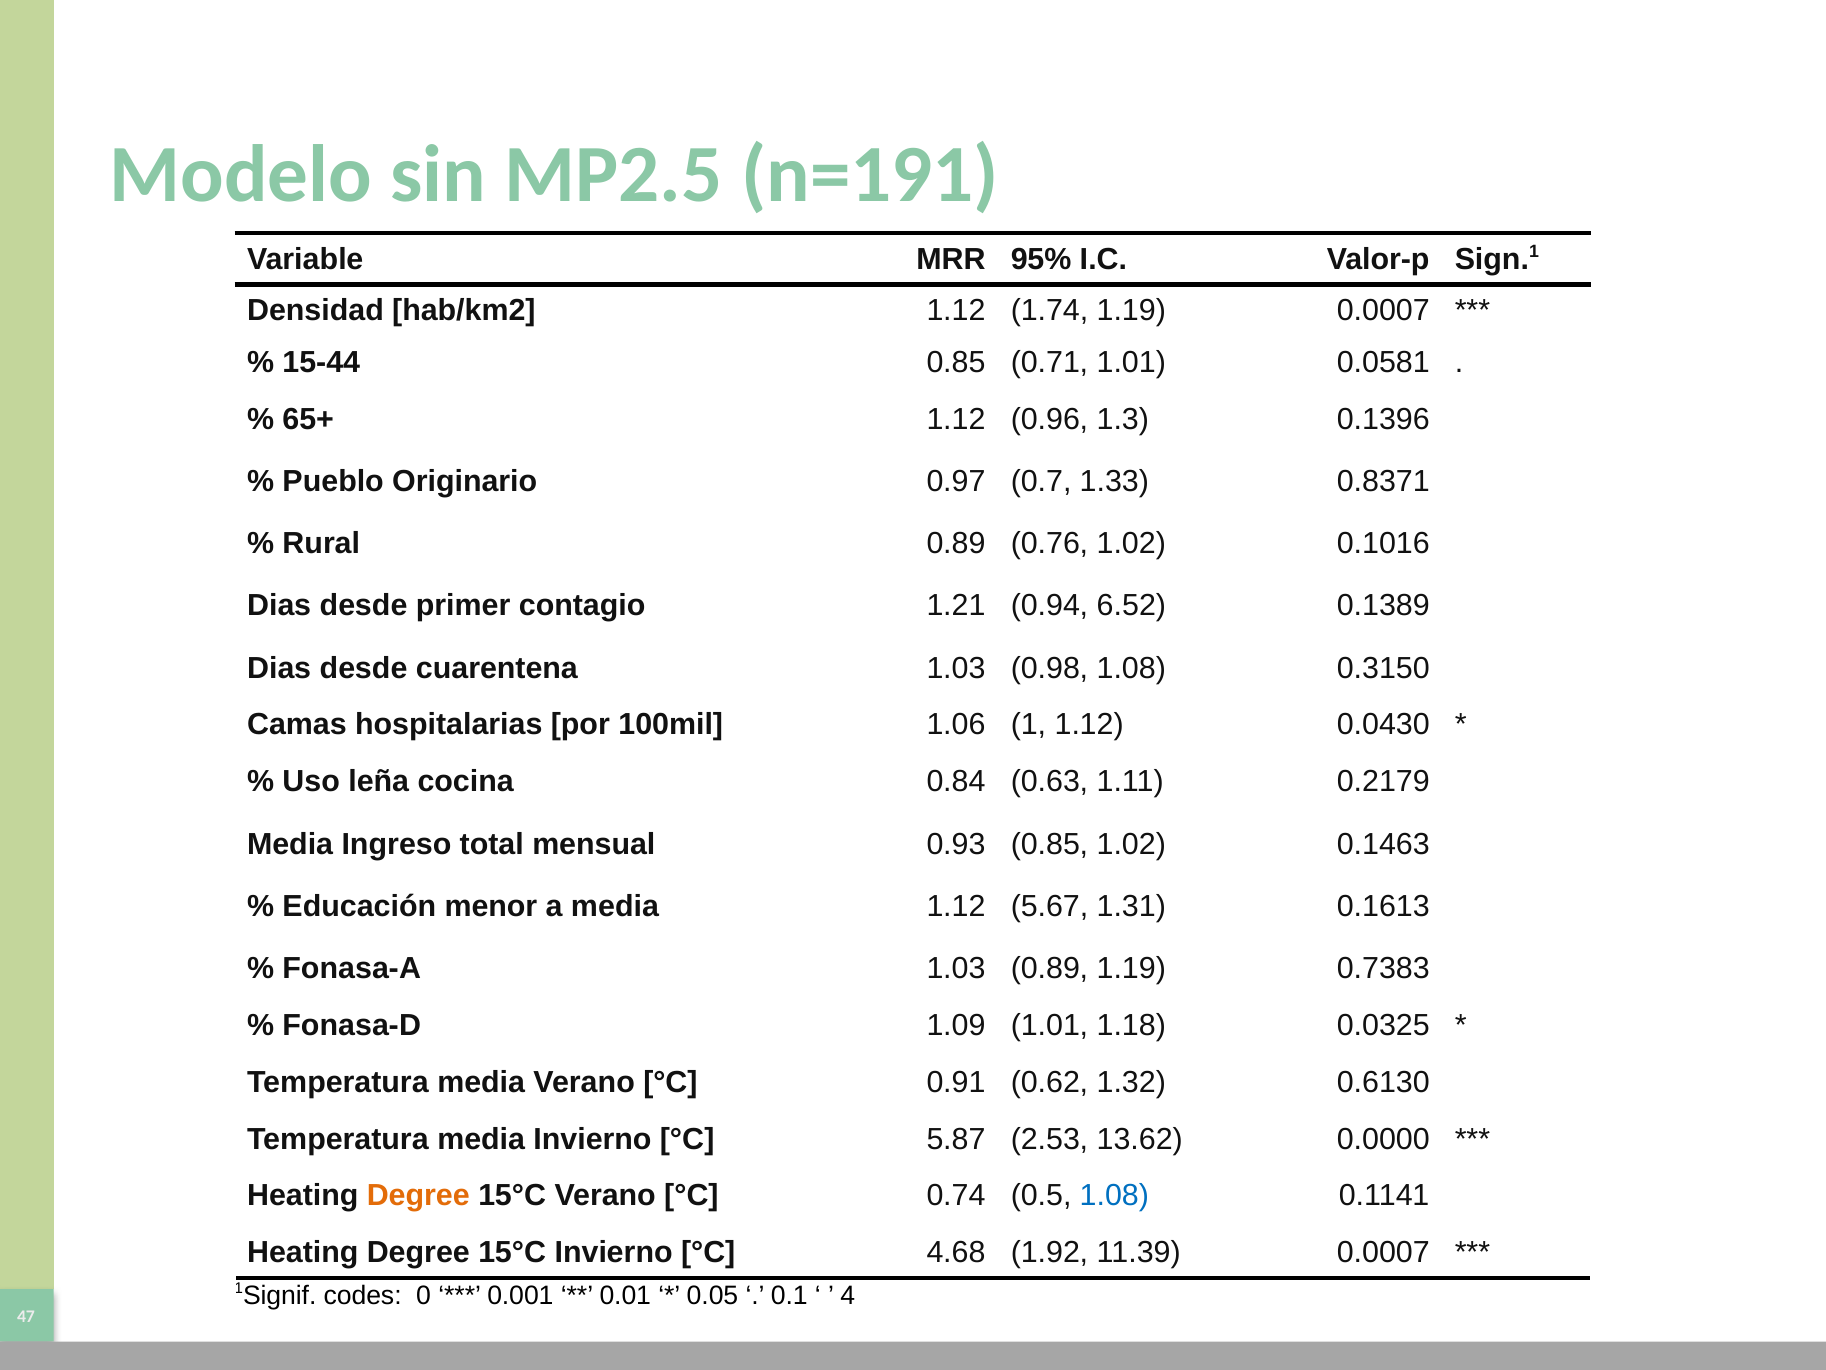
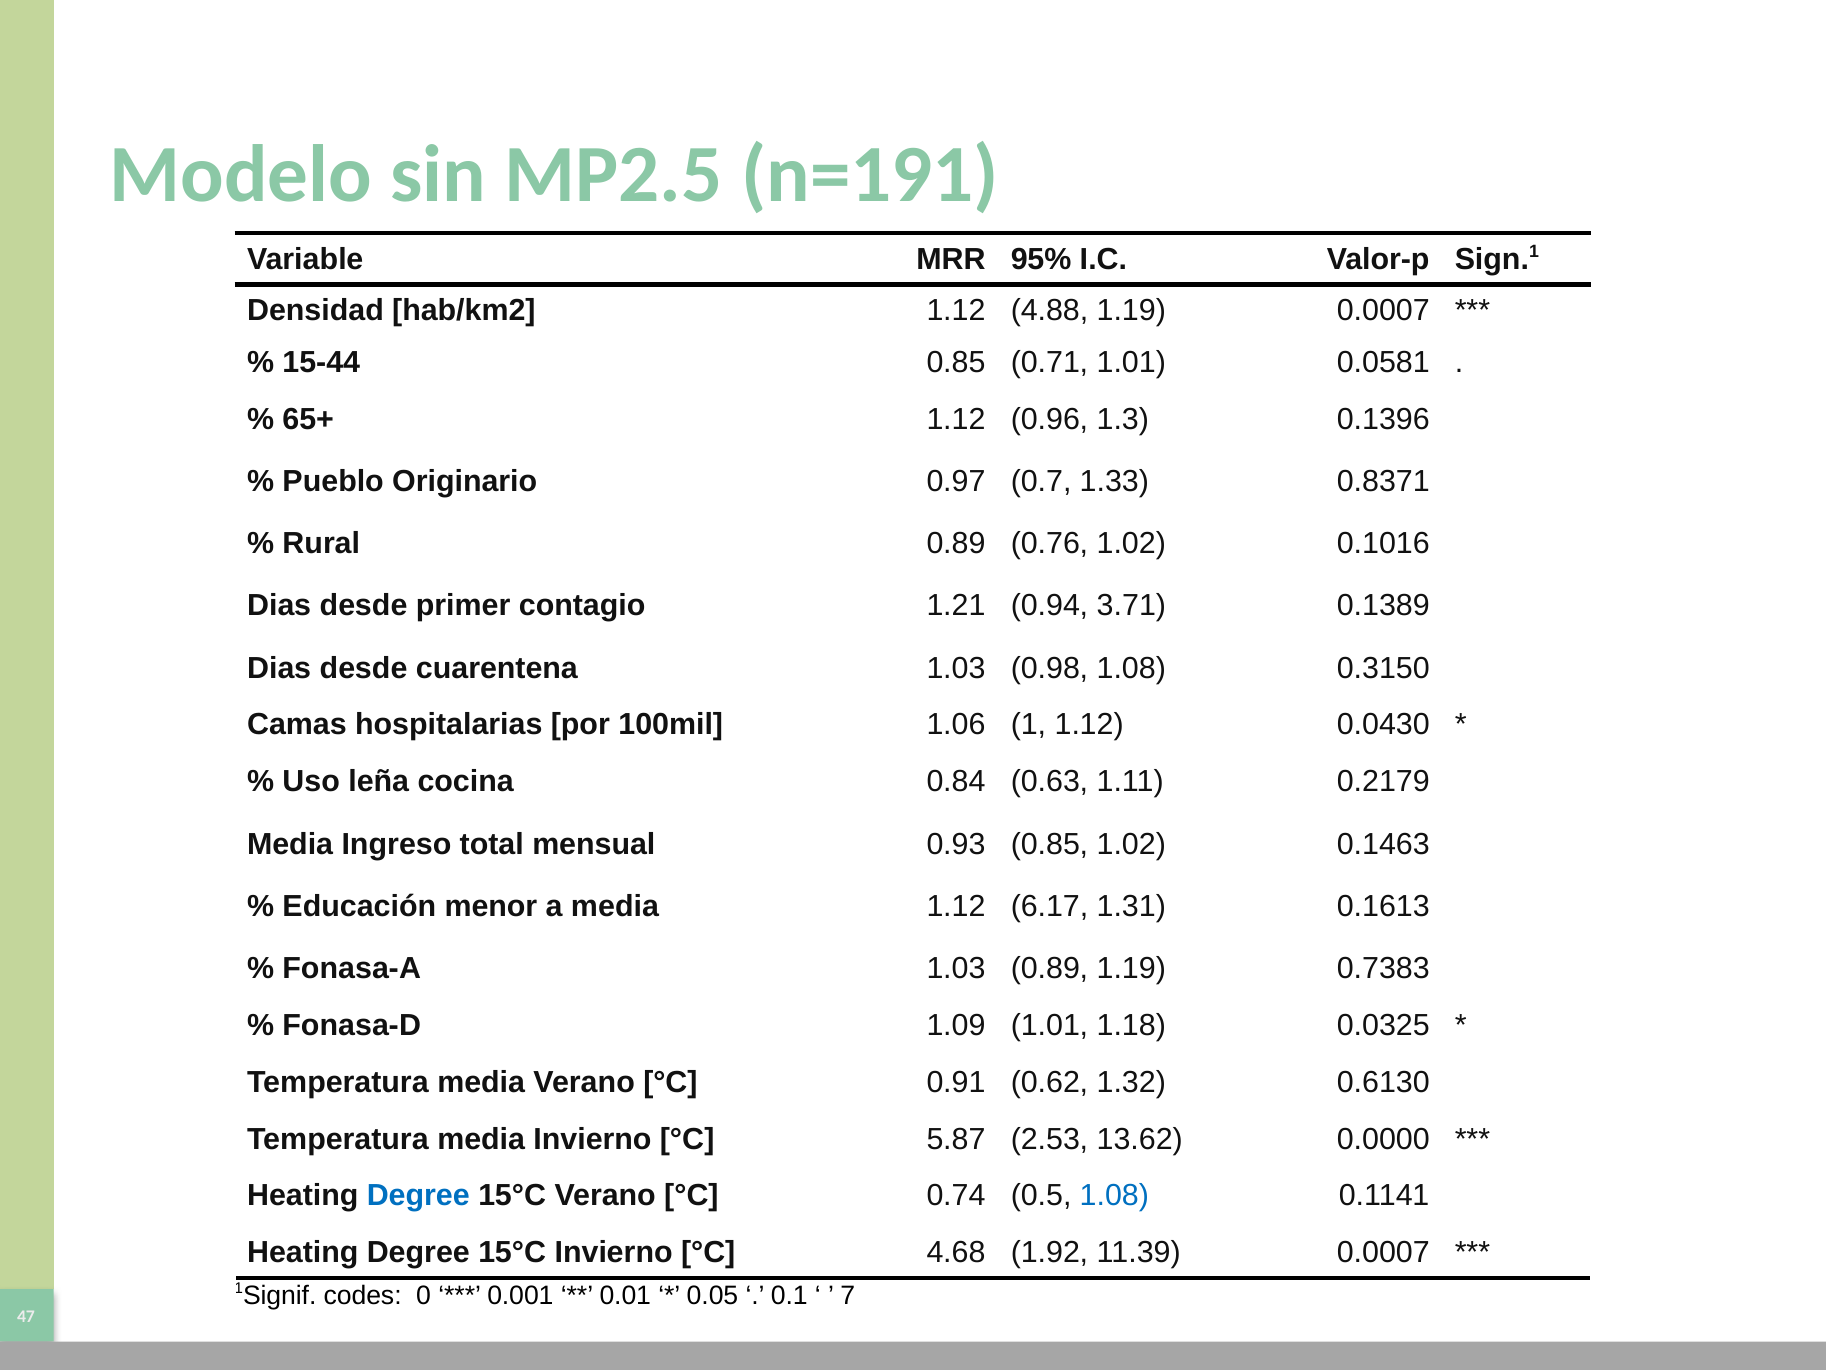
1.74: 1.74 -> 4.88
6.52: 6.52 -> 3.71
5.67: 5.67 -> 6.17
Degree at (418, 1195) colour: orange -> blue
4: 4 -> 7
